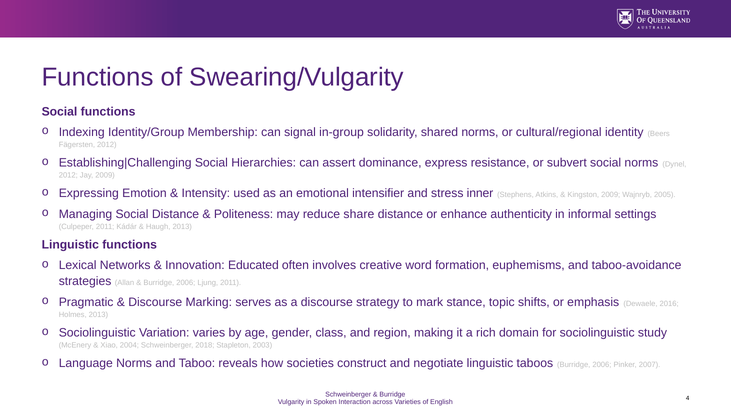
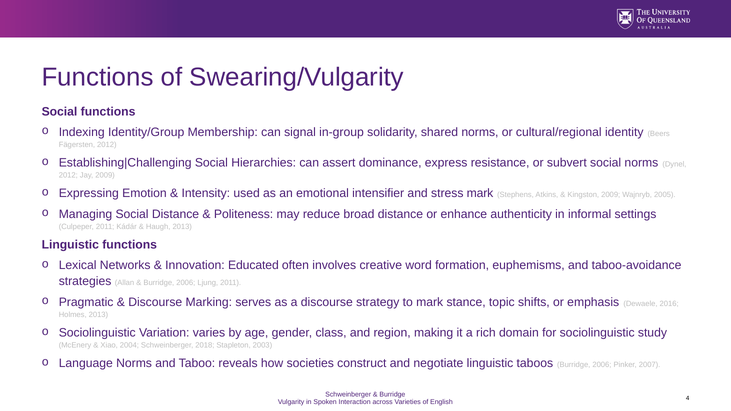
stress inner: inner -> mark
share: share -> broad
